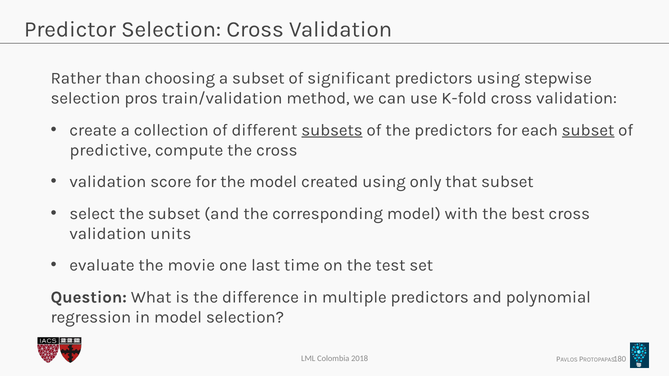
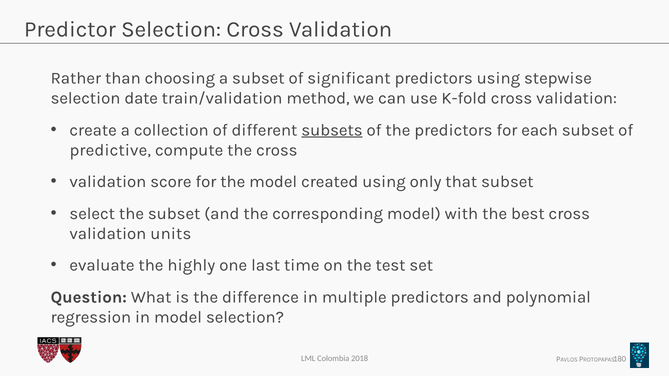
pros: pros -> date
subset at (588, 130) underline: present -> none
movie: movie -> highly
